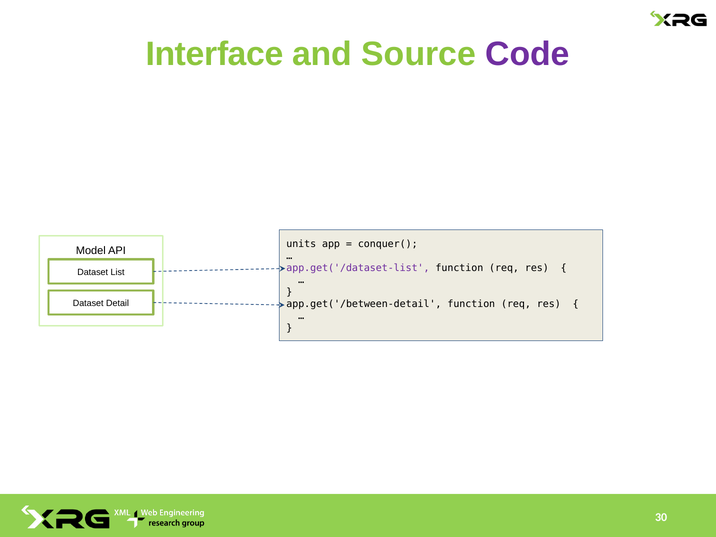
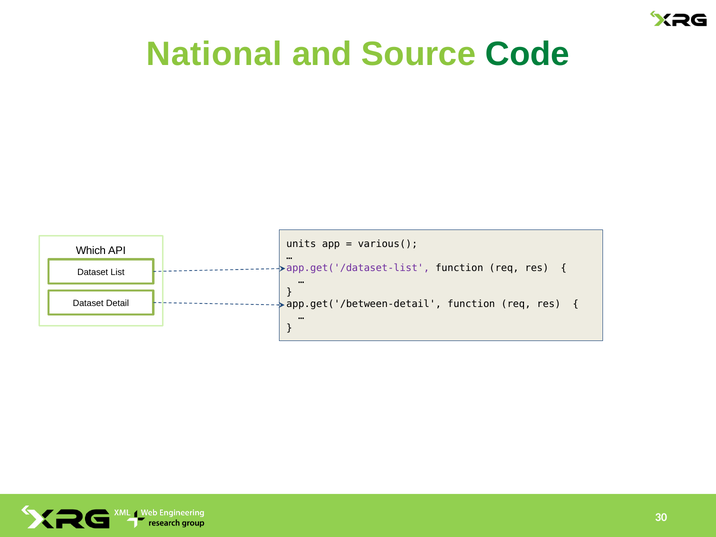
Interface: Interface -> National
Code colour: purple -> green
conquer(: conquer( -> various(
Model: Model -> Which
